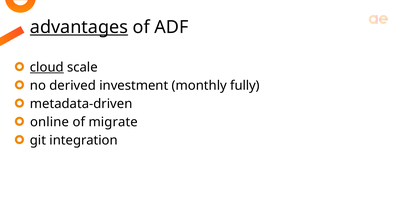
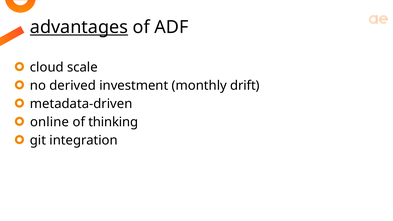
cloud underline: present -> none
fully: fully -> drift
migrate: migrate -> thinking
